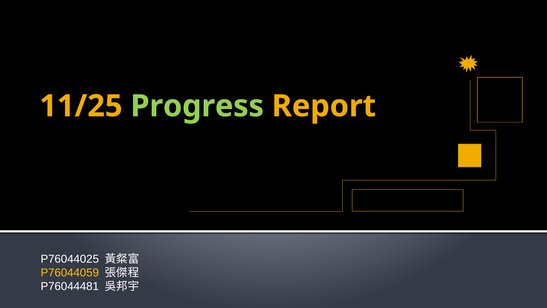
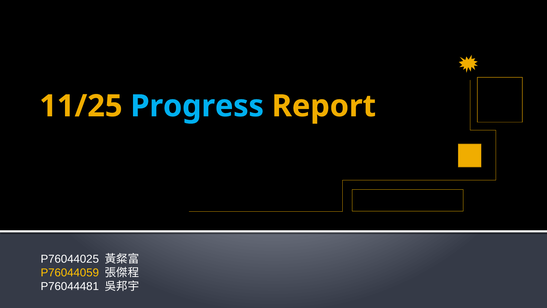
Progress colour: light green -> light blue
